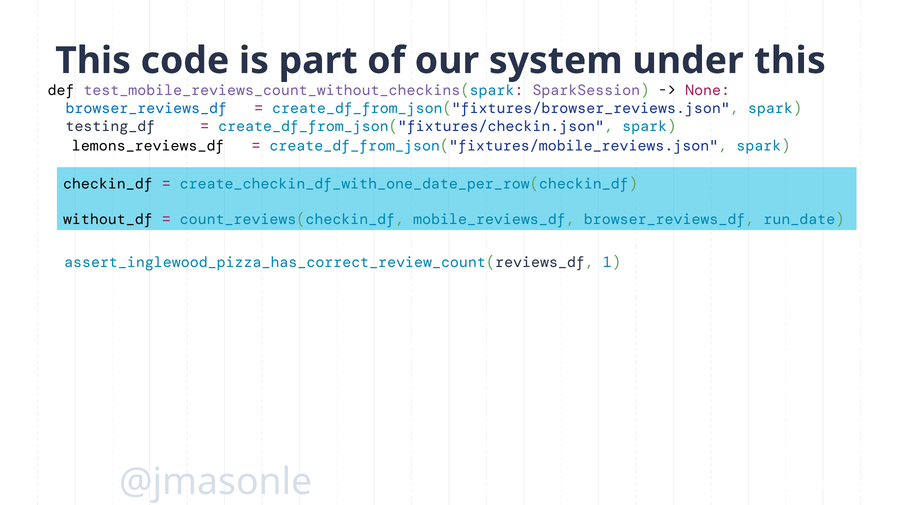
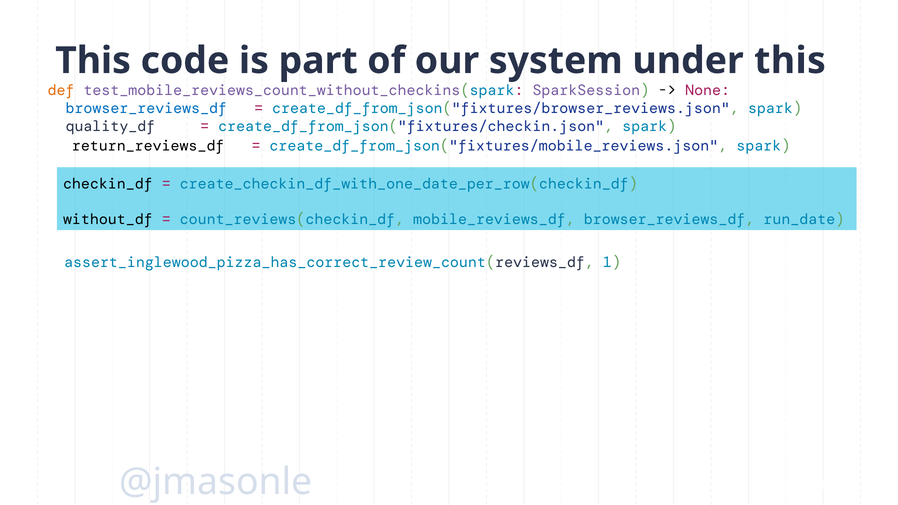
def colour: black -> orange
testing_df: testing_df -> quality_df
lemons_reviews_df: lemons_reviews_df -> return_reviews_df
